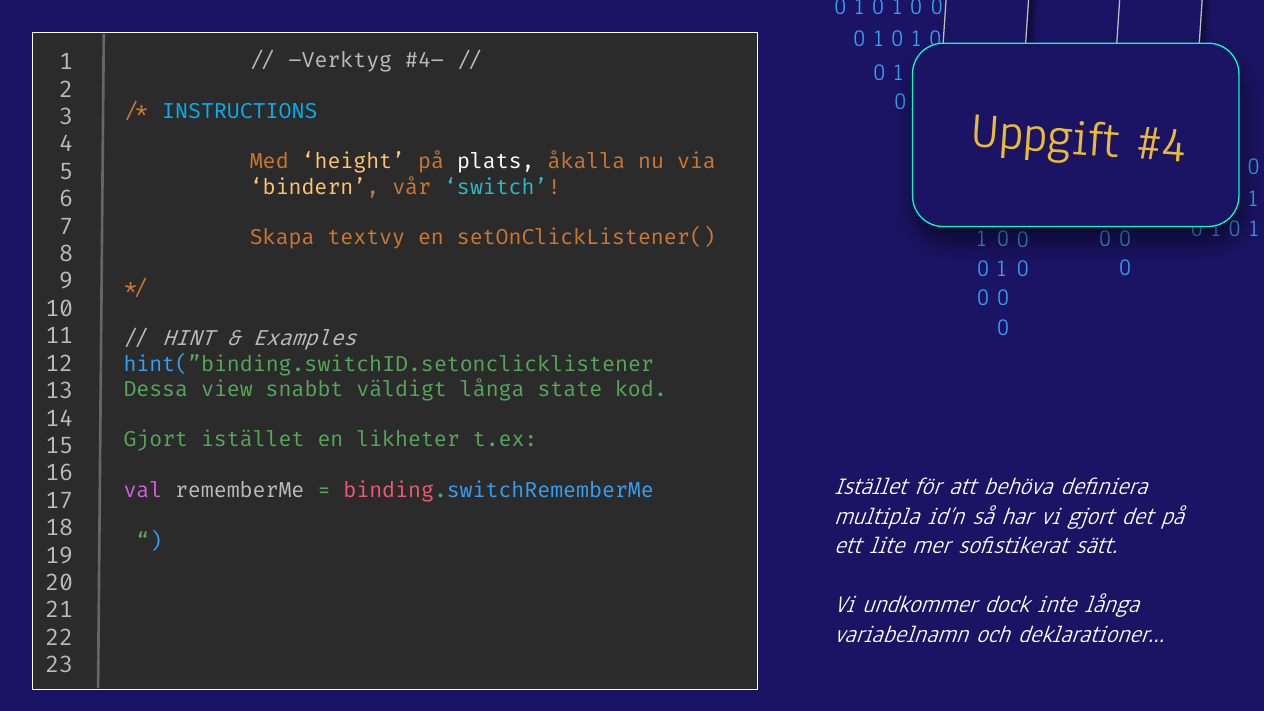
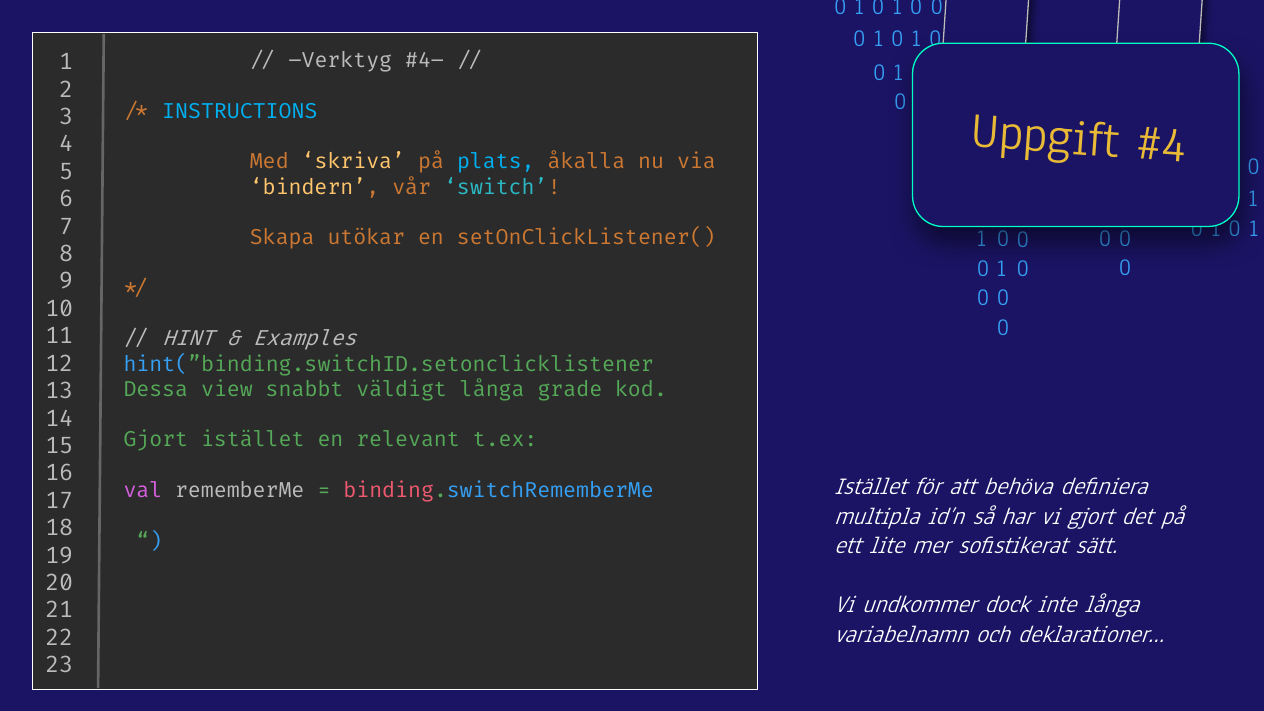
height: height -> skriva
plats colour: white -> light blue
textvy: textvy -> utökar
state: state -> grade
likheter: likheter -> relevant
